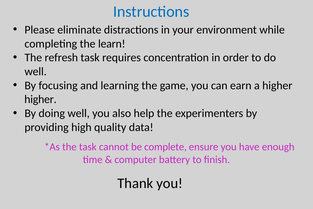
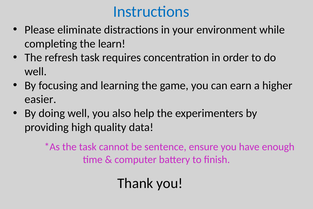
higher at (40, 99): higher -> easier
complete: complete -> sentence
